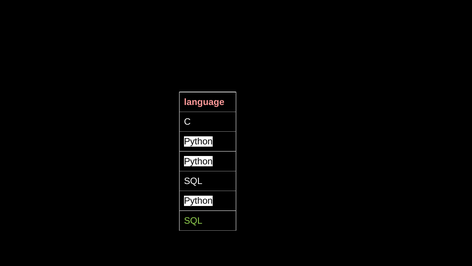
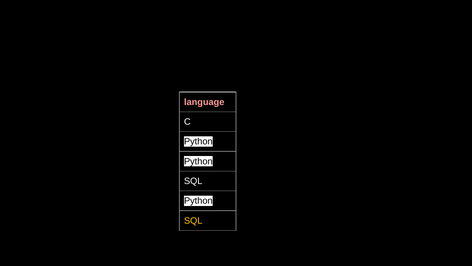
SQL at (193, 220) colour: light green -> yellow
